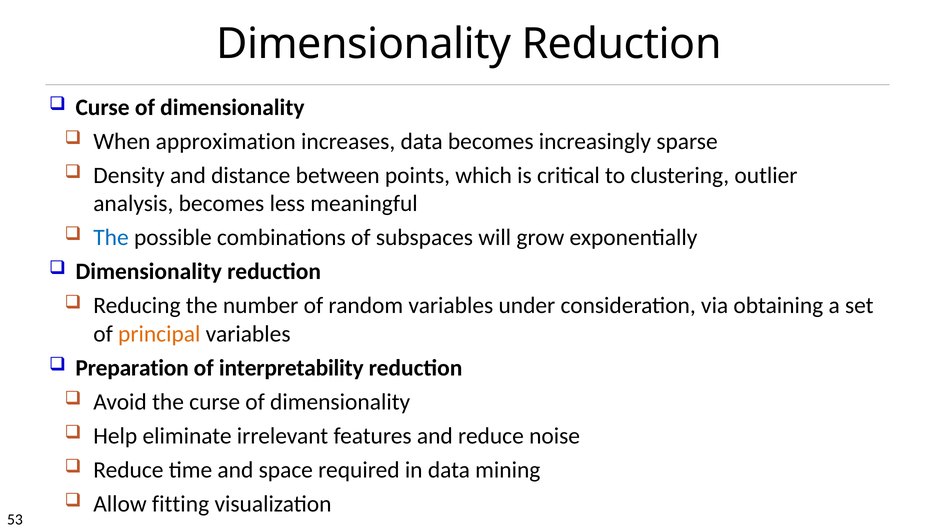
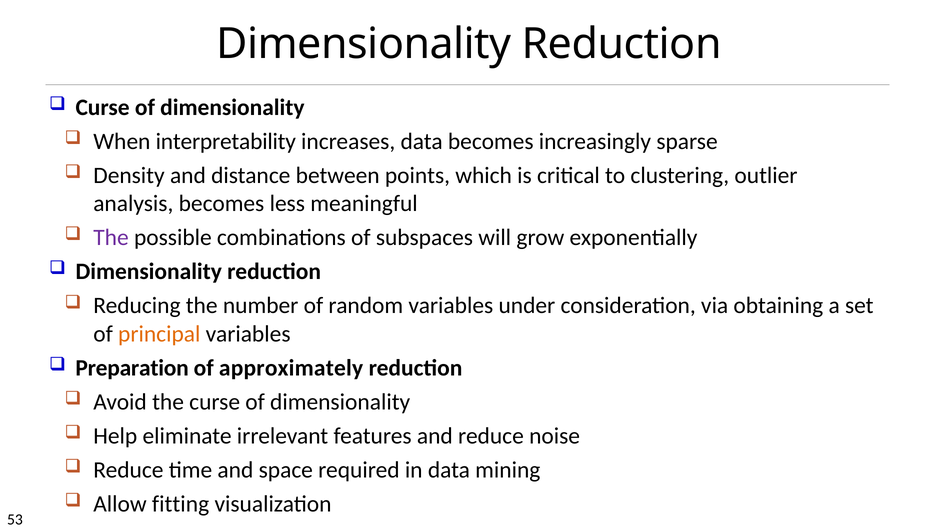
approximation: approximation -> interpretability
The at (111, 237) colour: blue -> purple
interpretability: interpretability -> approximately
